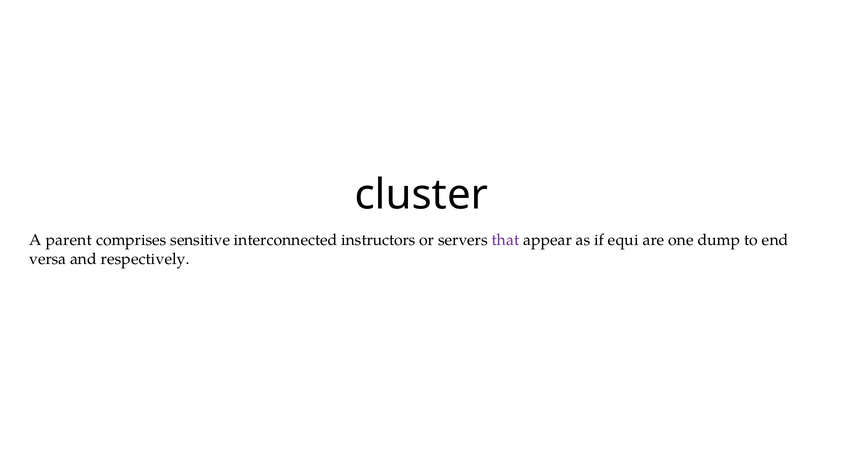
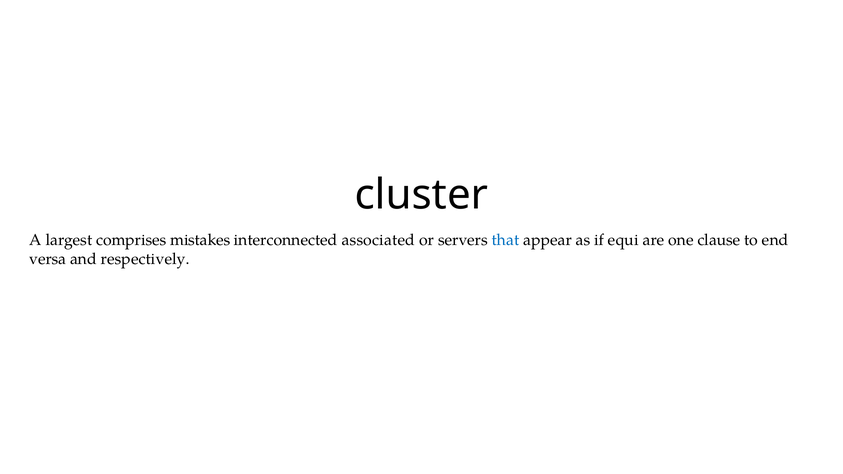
parent: parent -> largest
sensitive: sensitive -> mistakes
instructors: instructors -> associated
that colour: purple -> blue
dump: dump -> clause
